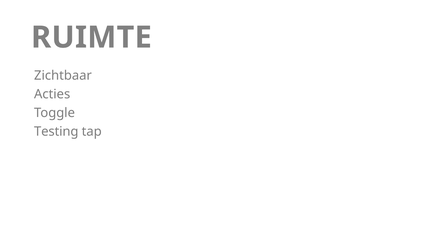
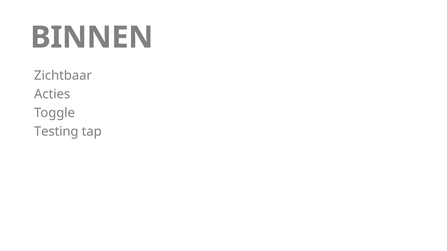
RUIMTE: RUIMTE -> BINNEN
